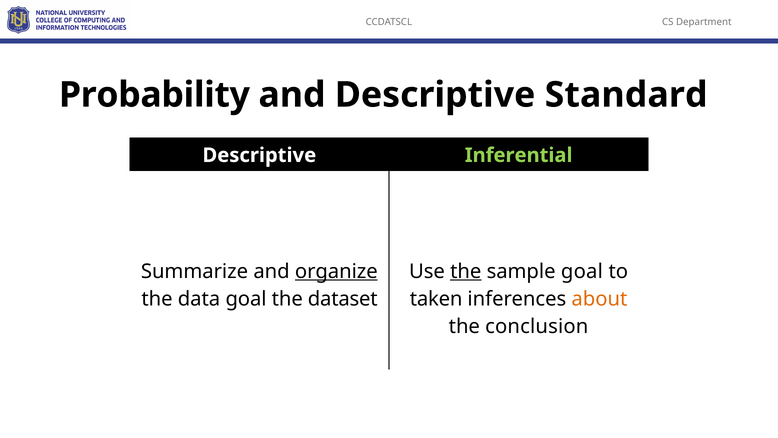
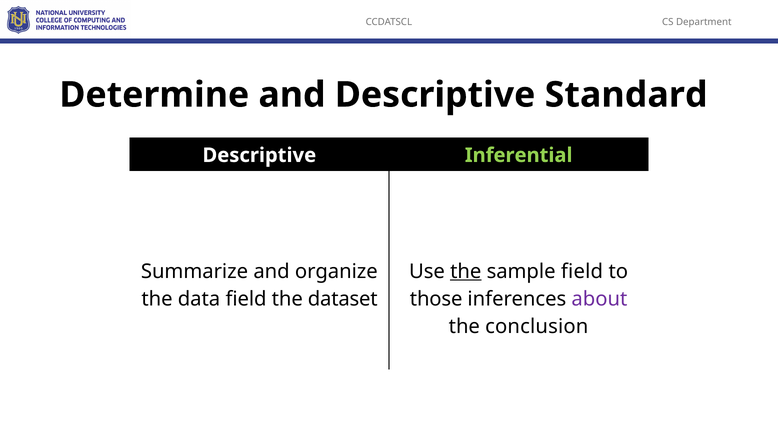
Probability: Probability -> Determine
organize underline: present -> none
sample goal: goal -> field
data goal: goal -> field
taken: taken -> those
about colour: orange -> purple
